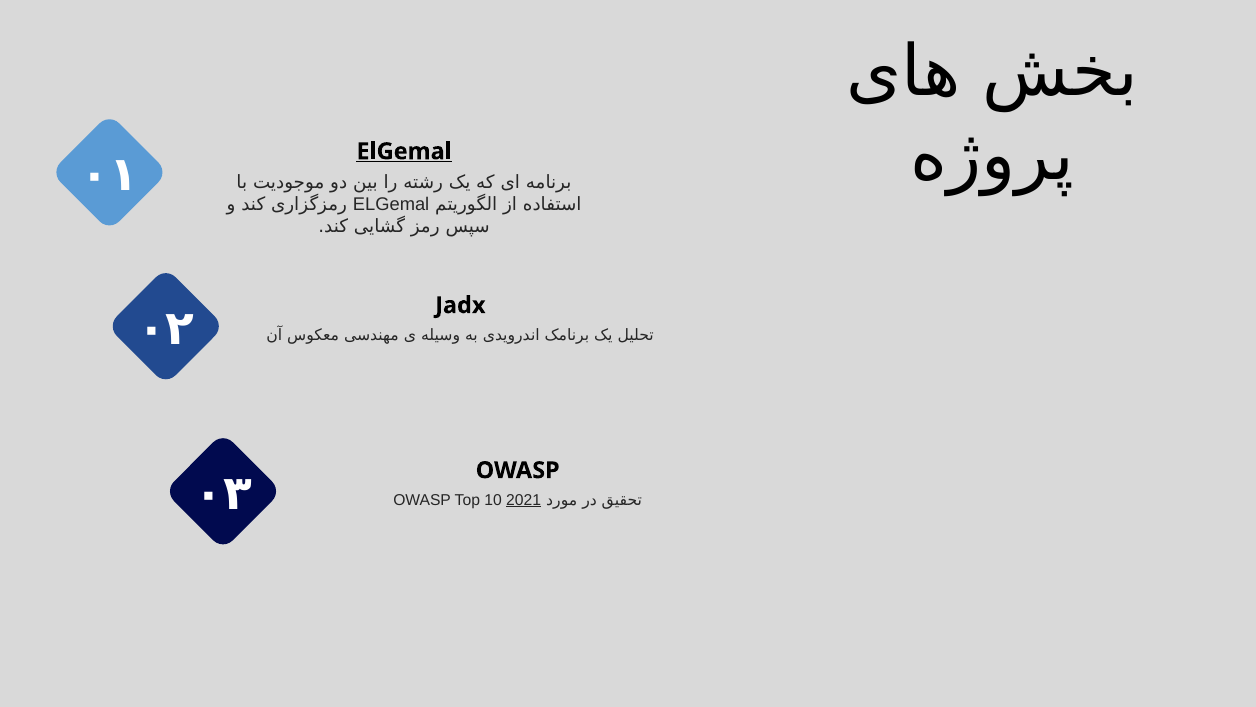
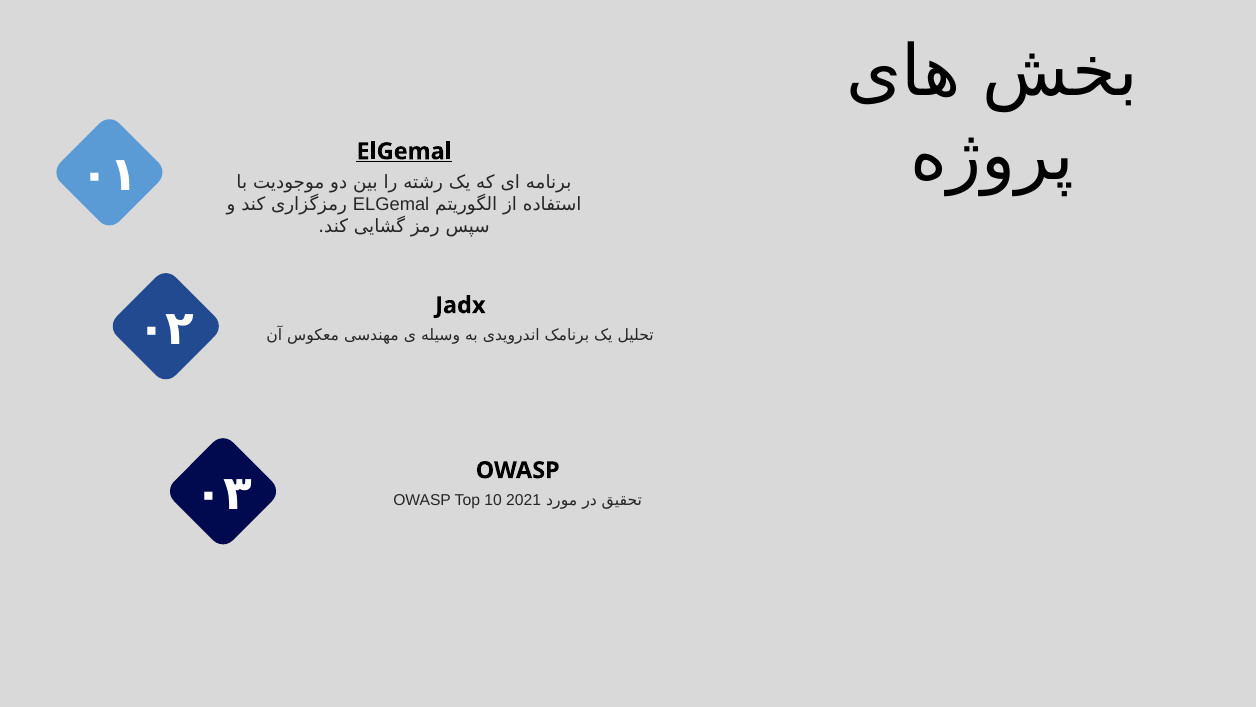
2021 underline: present -> none
